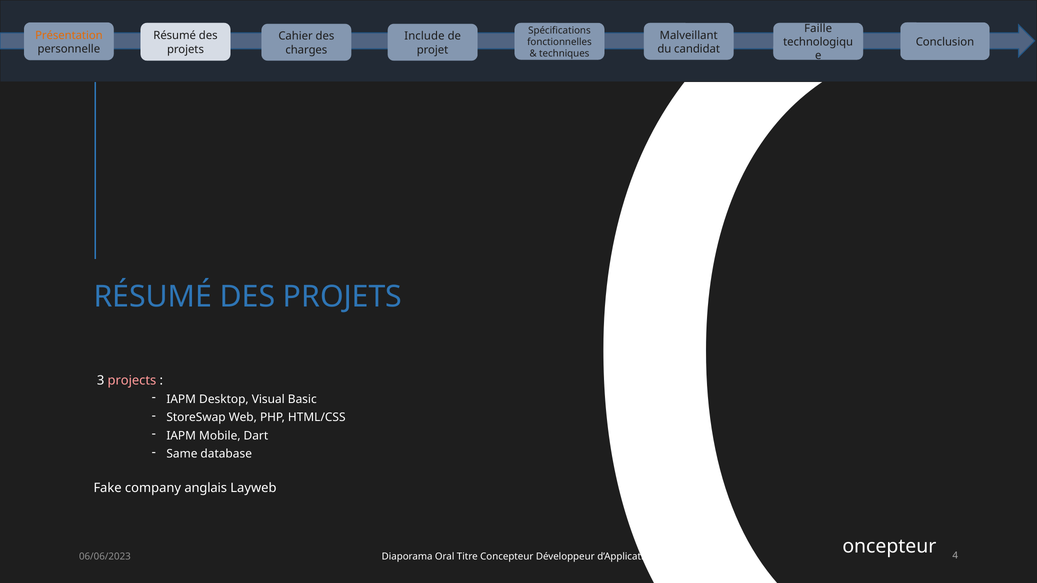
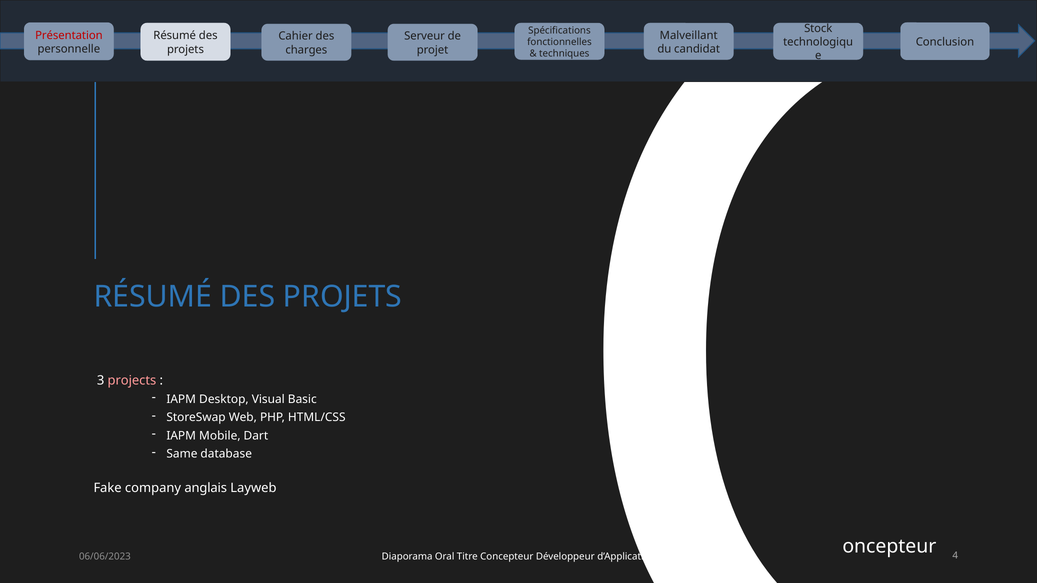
Faille: Faille -> Stock
Présentation colour: orange -> red
Include: Include -> Serveur
